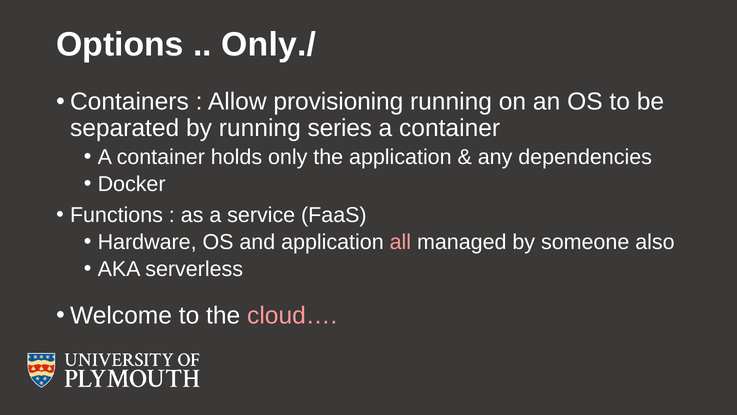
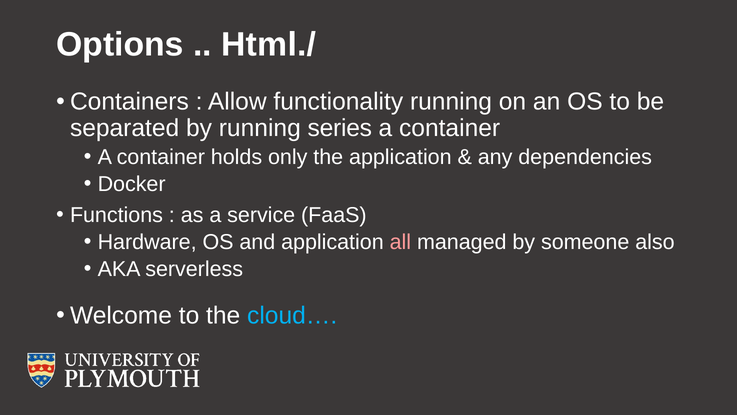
Only./: Only./ -> Html./
provisioning: provisioning -> functionality
cloud… colour: pink -> light blue
